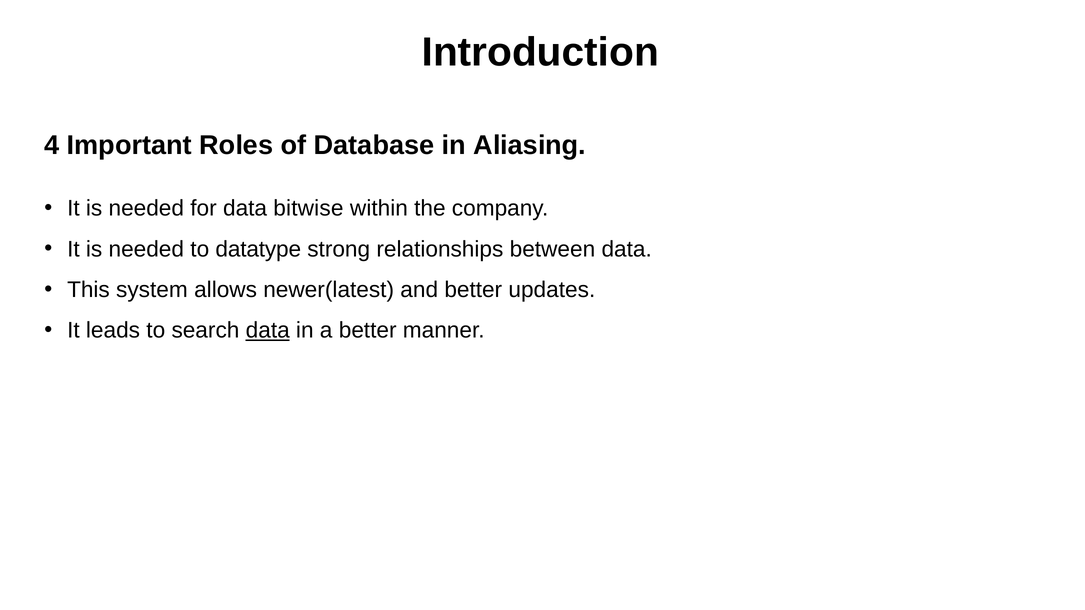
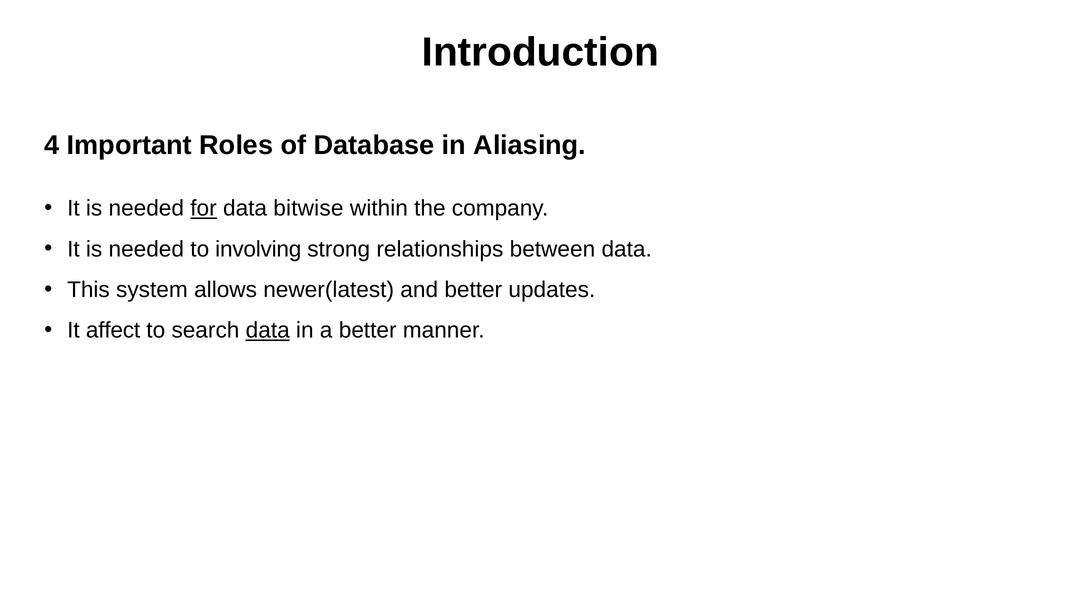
for underline: none -> present
datatype: datatype -> involving
leads: leads -> affect
